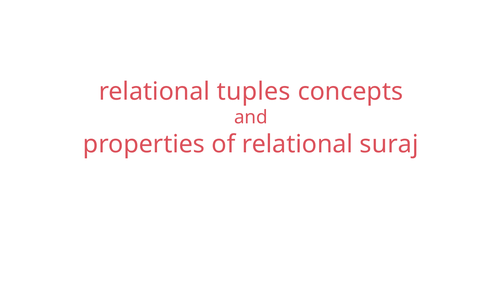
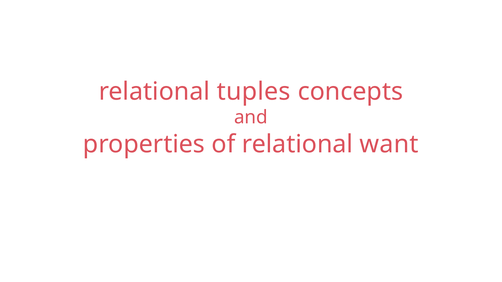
suraj: suraj -> want
